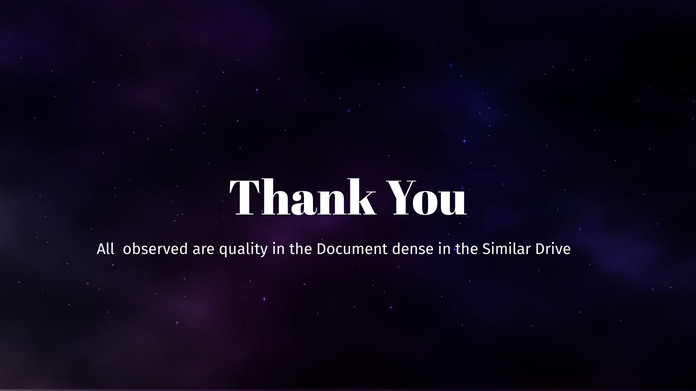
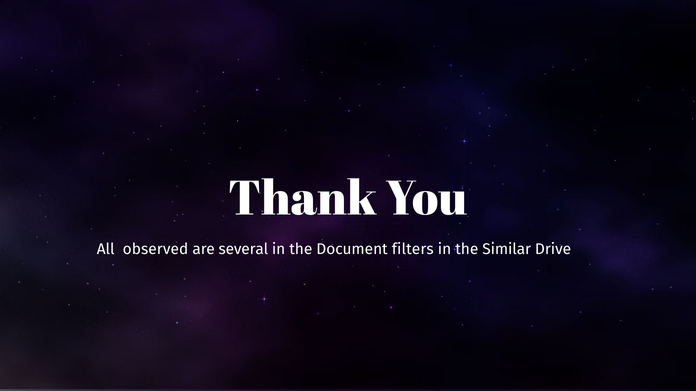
quality: quality -> several
dense: dense -> filters
